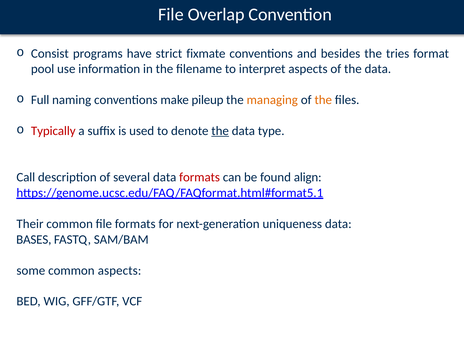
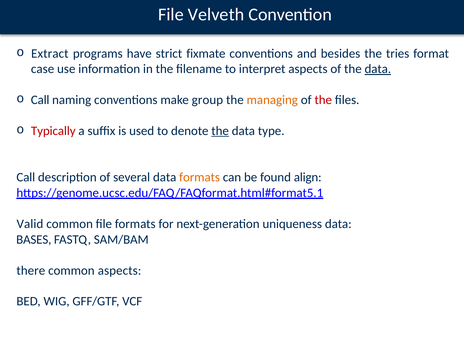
Overlap: Overlap -> Velveth
Consist: Consist -> Extract
pool: pool -> case
data at (378, 69) underline: none -> present
Full at (40, 100): Full -> Call
pileup: pileup -> group
the at (323, 100) colour: orange -> red
formats at (200, 177) colour: red -> orange
Their: Their -> Valid
some: some -> there
